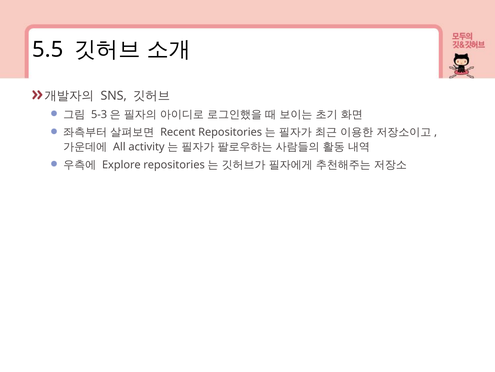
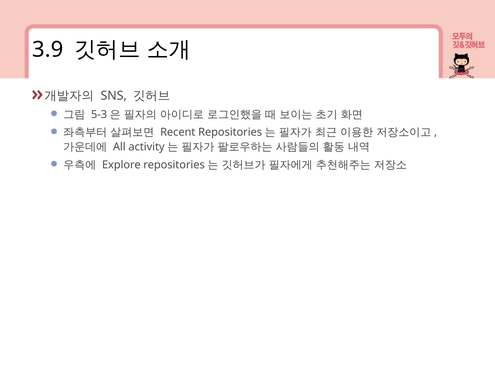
5.5: 5.5 -> 3.9
